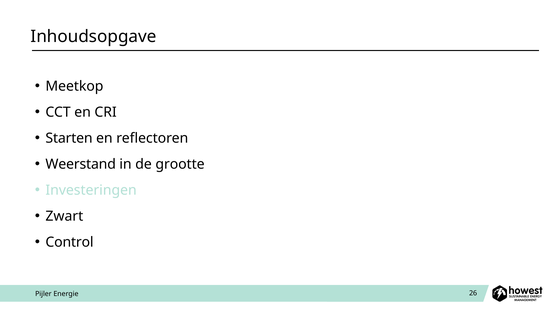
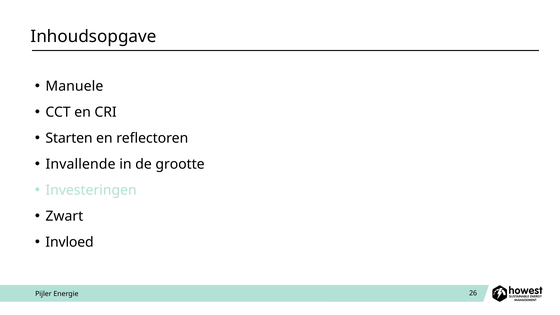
Meetkop: Meetkop -> Manuele
Weerstand: Weerstand -> Invallende
Control: Control -> Invloed
